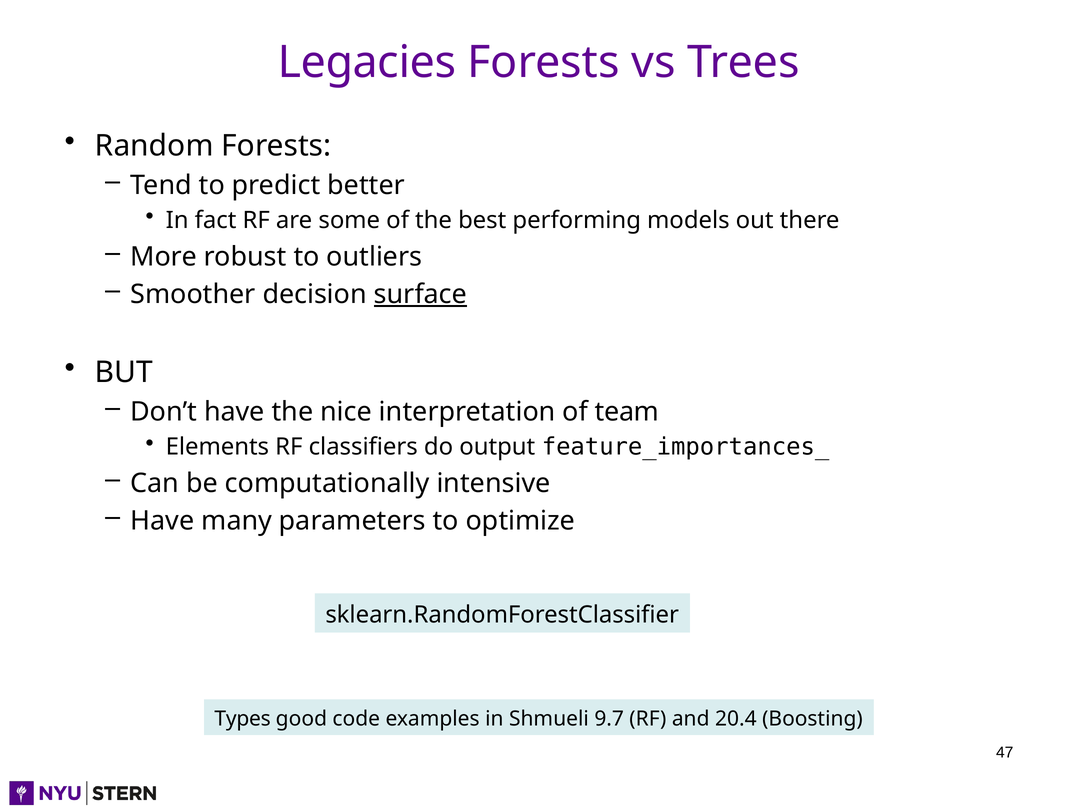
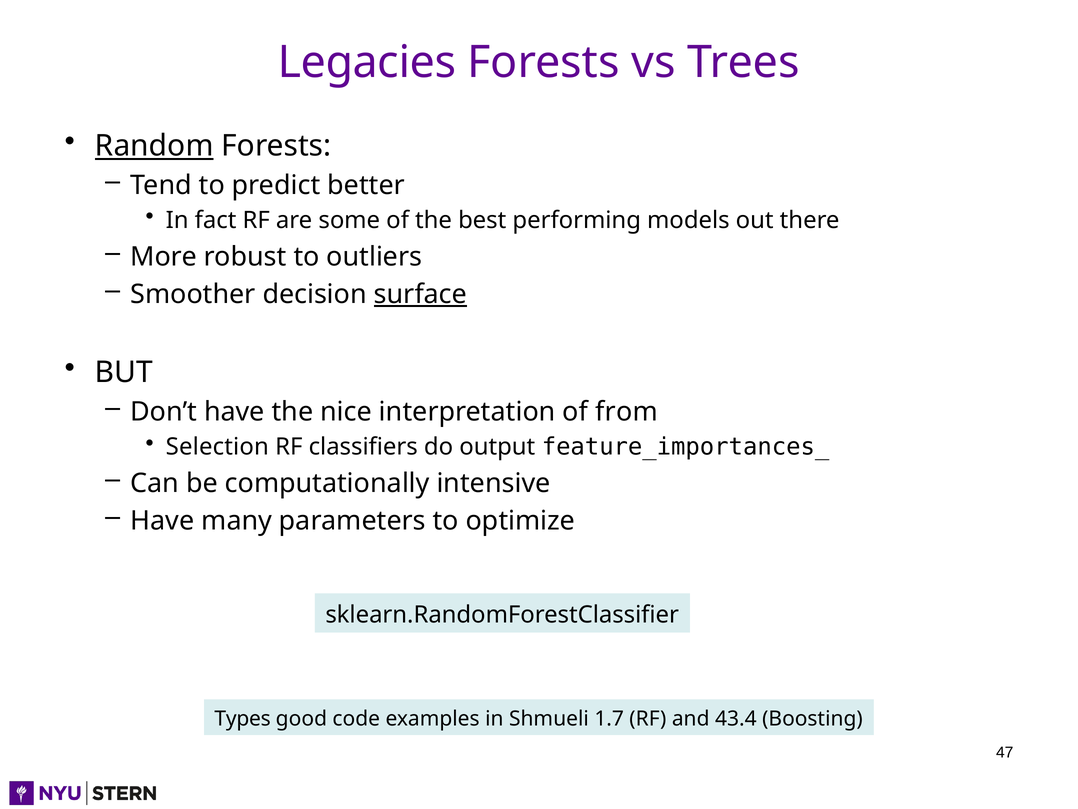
Random underline: none -> present
team: team -> from
Elements: Elements -> Selection
9.7: 9.7 -> 1.7
20.4: 20.4 -> 43.4
